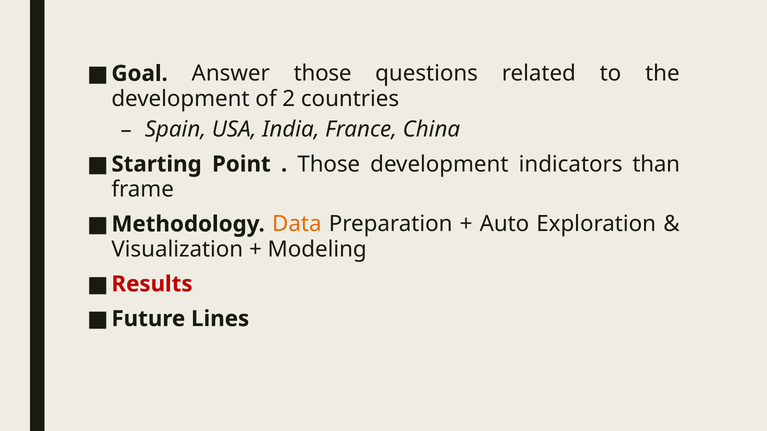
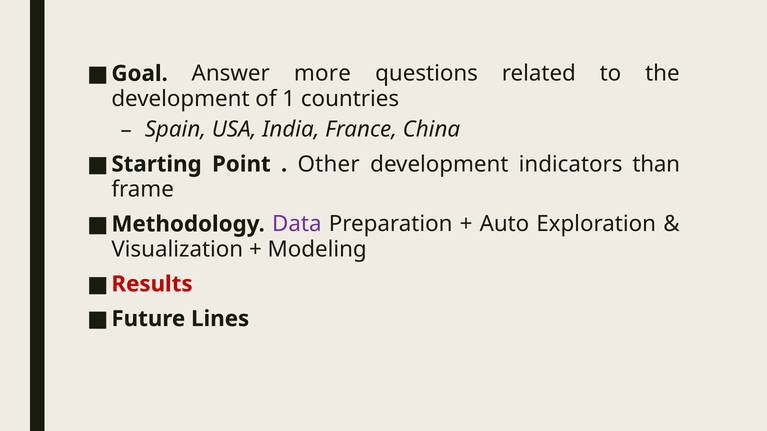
Answer those: those -> more
2: 2 -> 1
Those at (329, 164): Those -> Other
Data colour: orange -> purple
